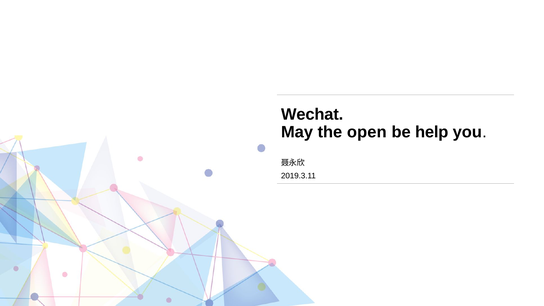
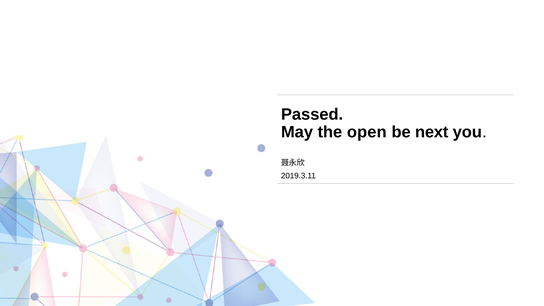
Wechat: Wechat -> Passed
help: help -> next
